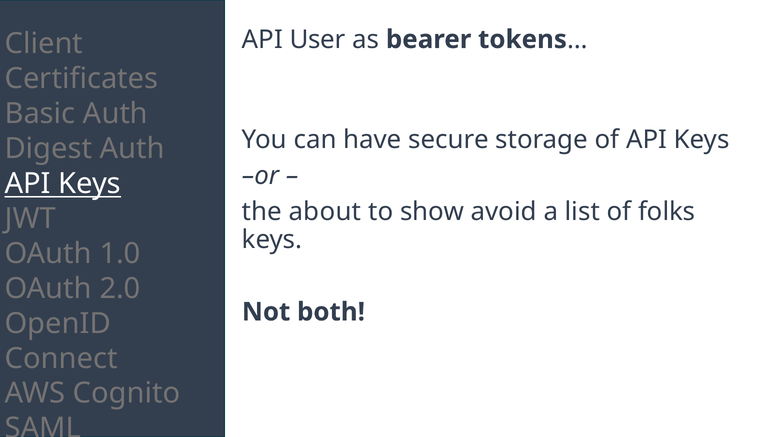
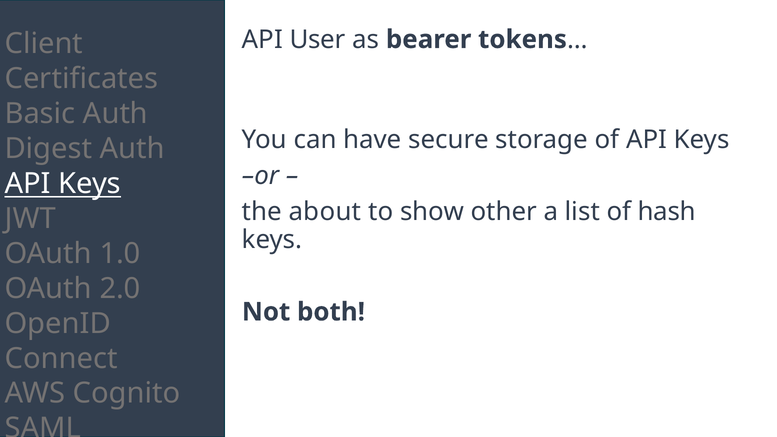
avoid: avoid -> other
folks: folks -> hash
